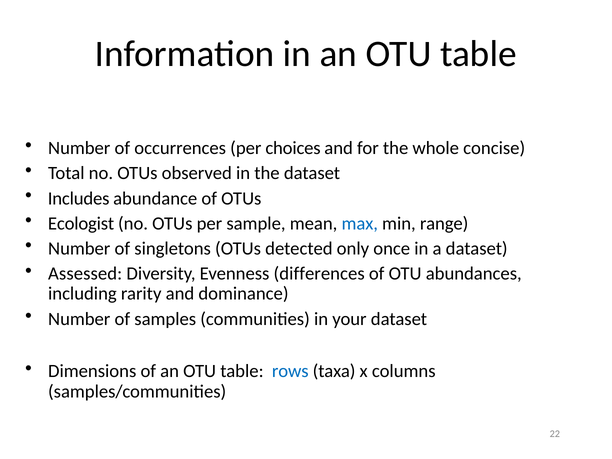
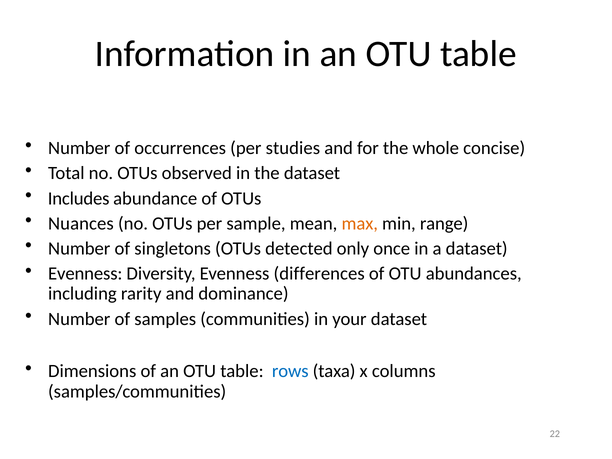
choices: choices -> studies
Ecologist: Ecologist -> Nuances
max colour: blue -> orange
Assessed at (85, 274): Assessed -> Evenness
